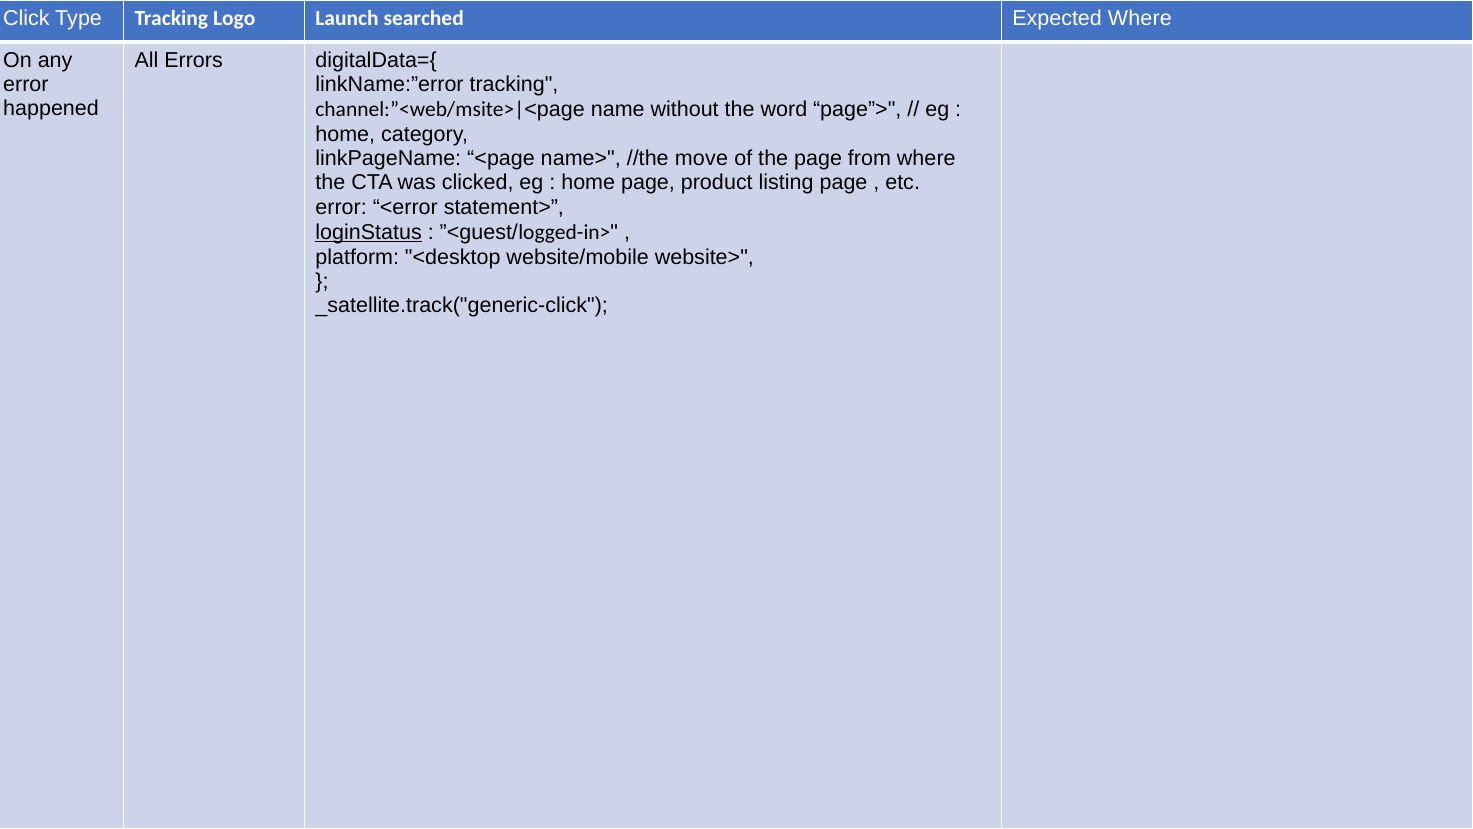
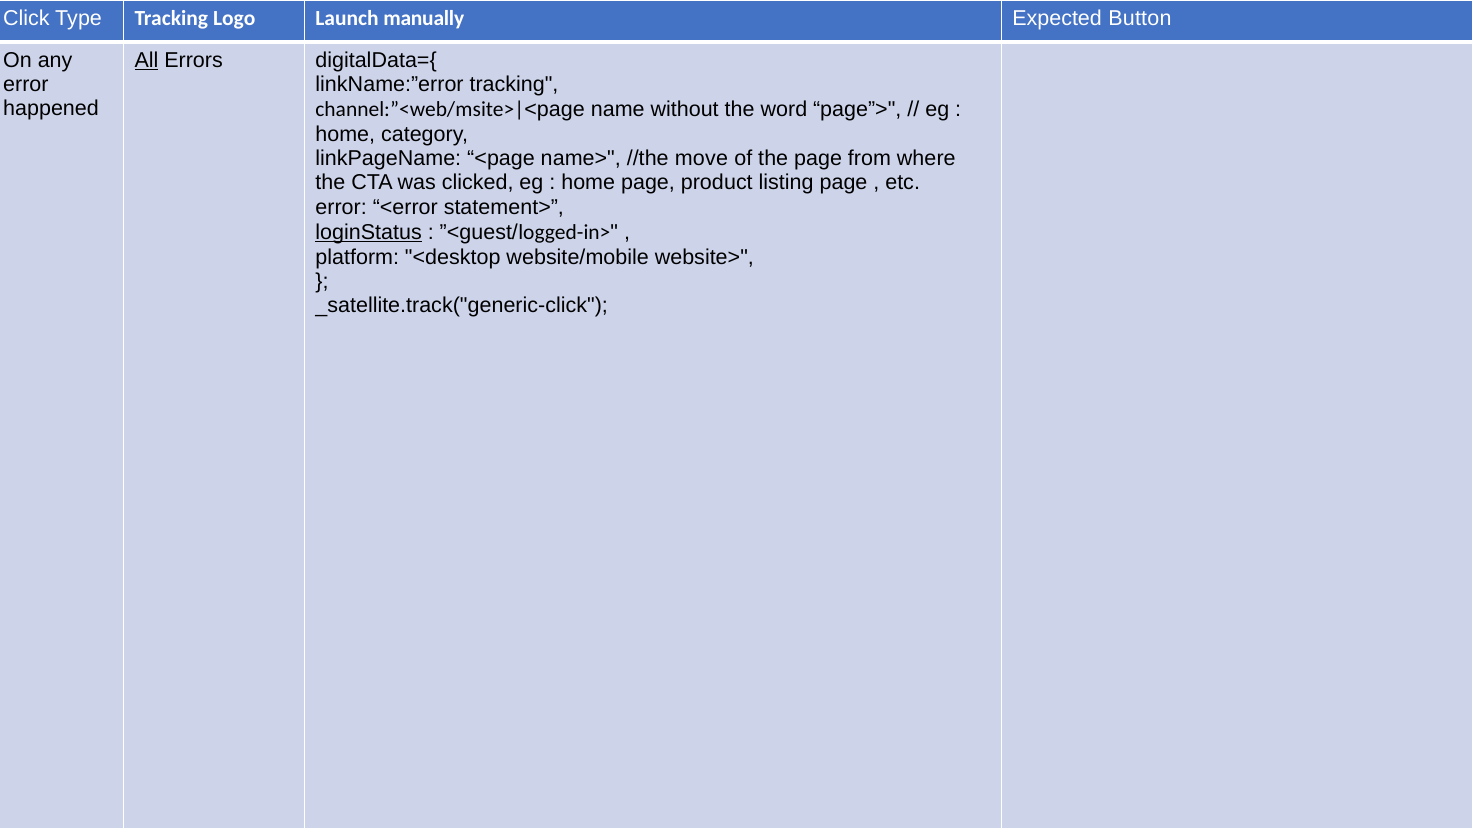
searched: searched -> manually
Expected Where: Where -> Button
All underline: none -> present
